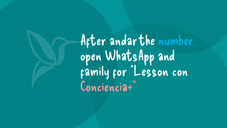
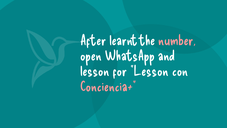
andar: andar -> learnt
number colour: light blue -> pink
family at (95, 71): family -> lesson
